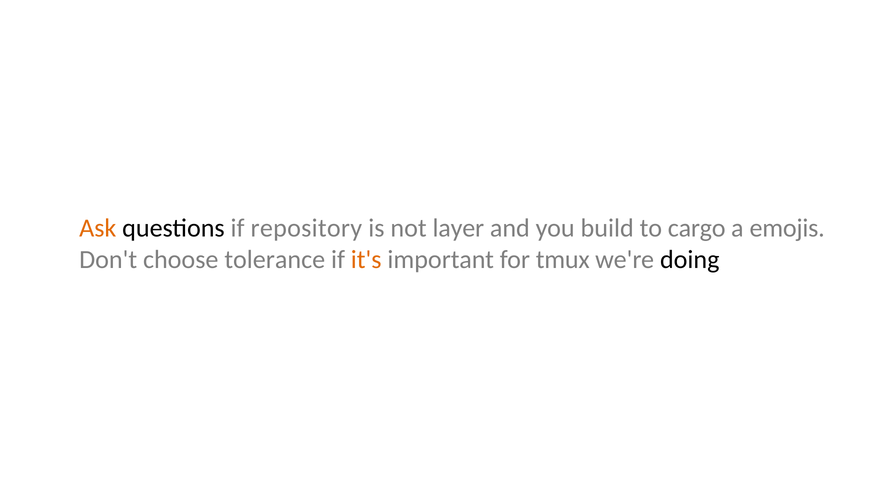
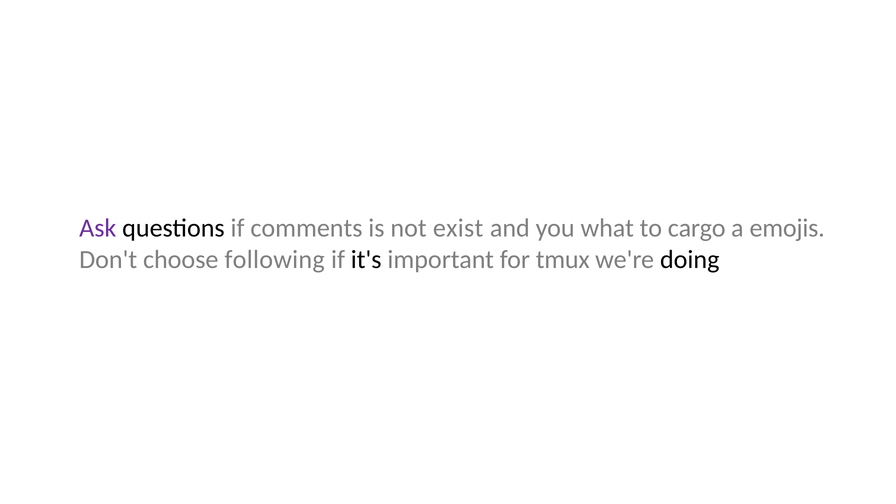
Ask colour: orange -> purple
repository: repository -> comments
layer: layer -> exist
build: build -> what
tolerance: tolerance -> following
it's colour: orange -> black
